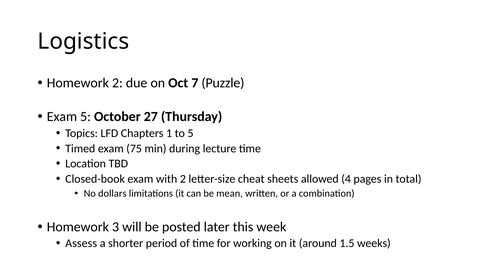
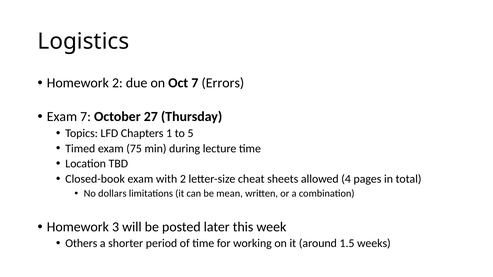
Puzzle: Puzzle -> Errors
Exam 5: 5 -> 7
Assess: Assess -> Others
